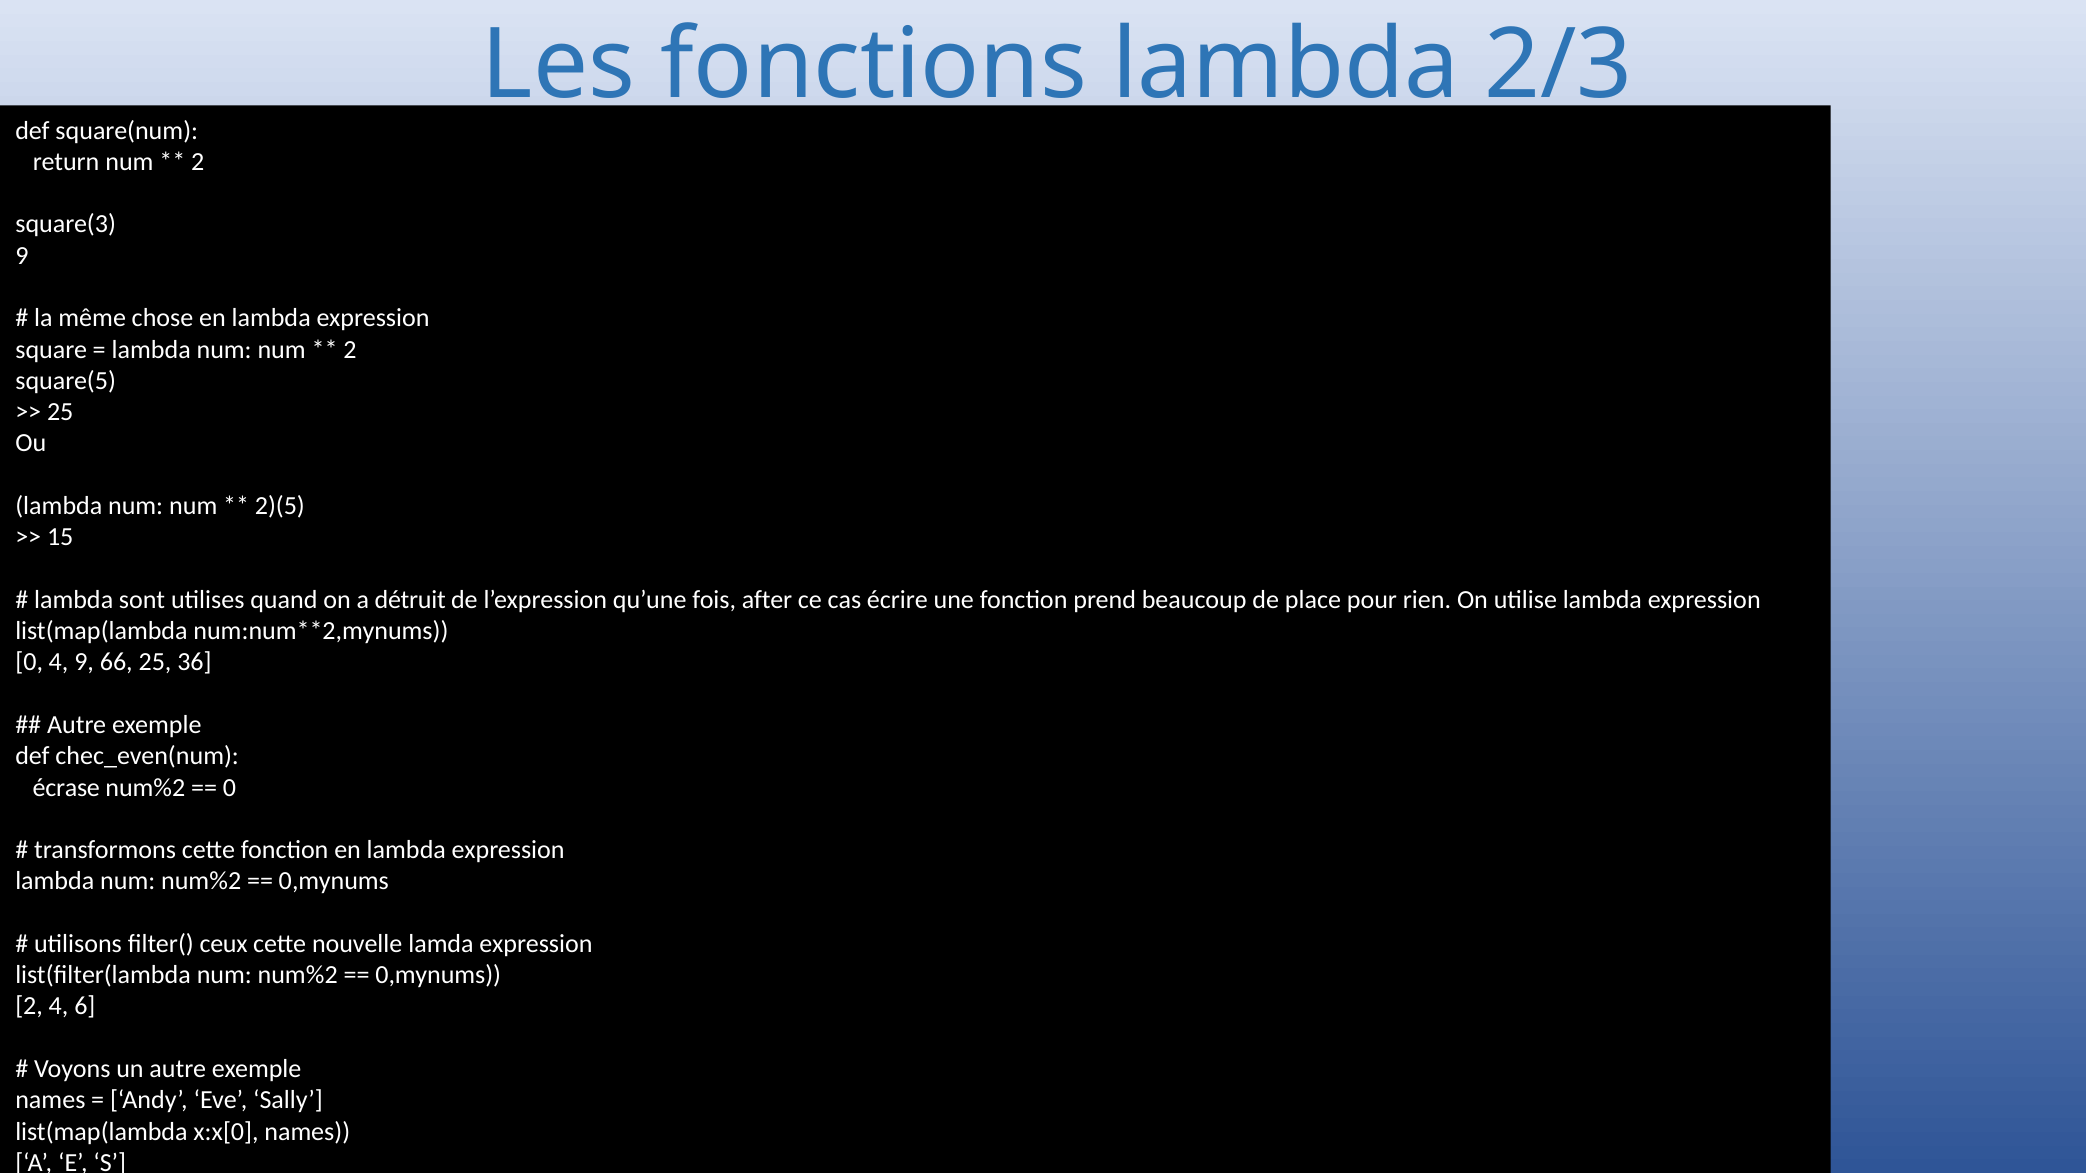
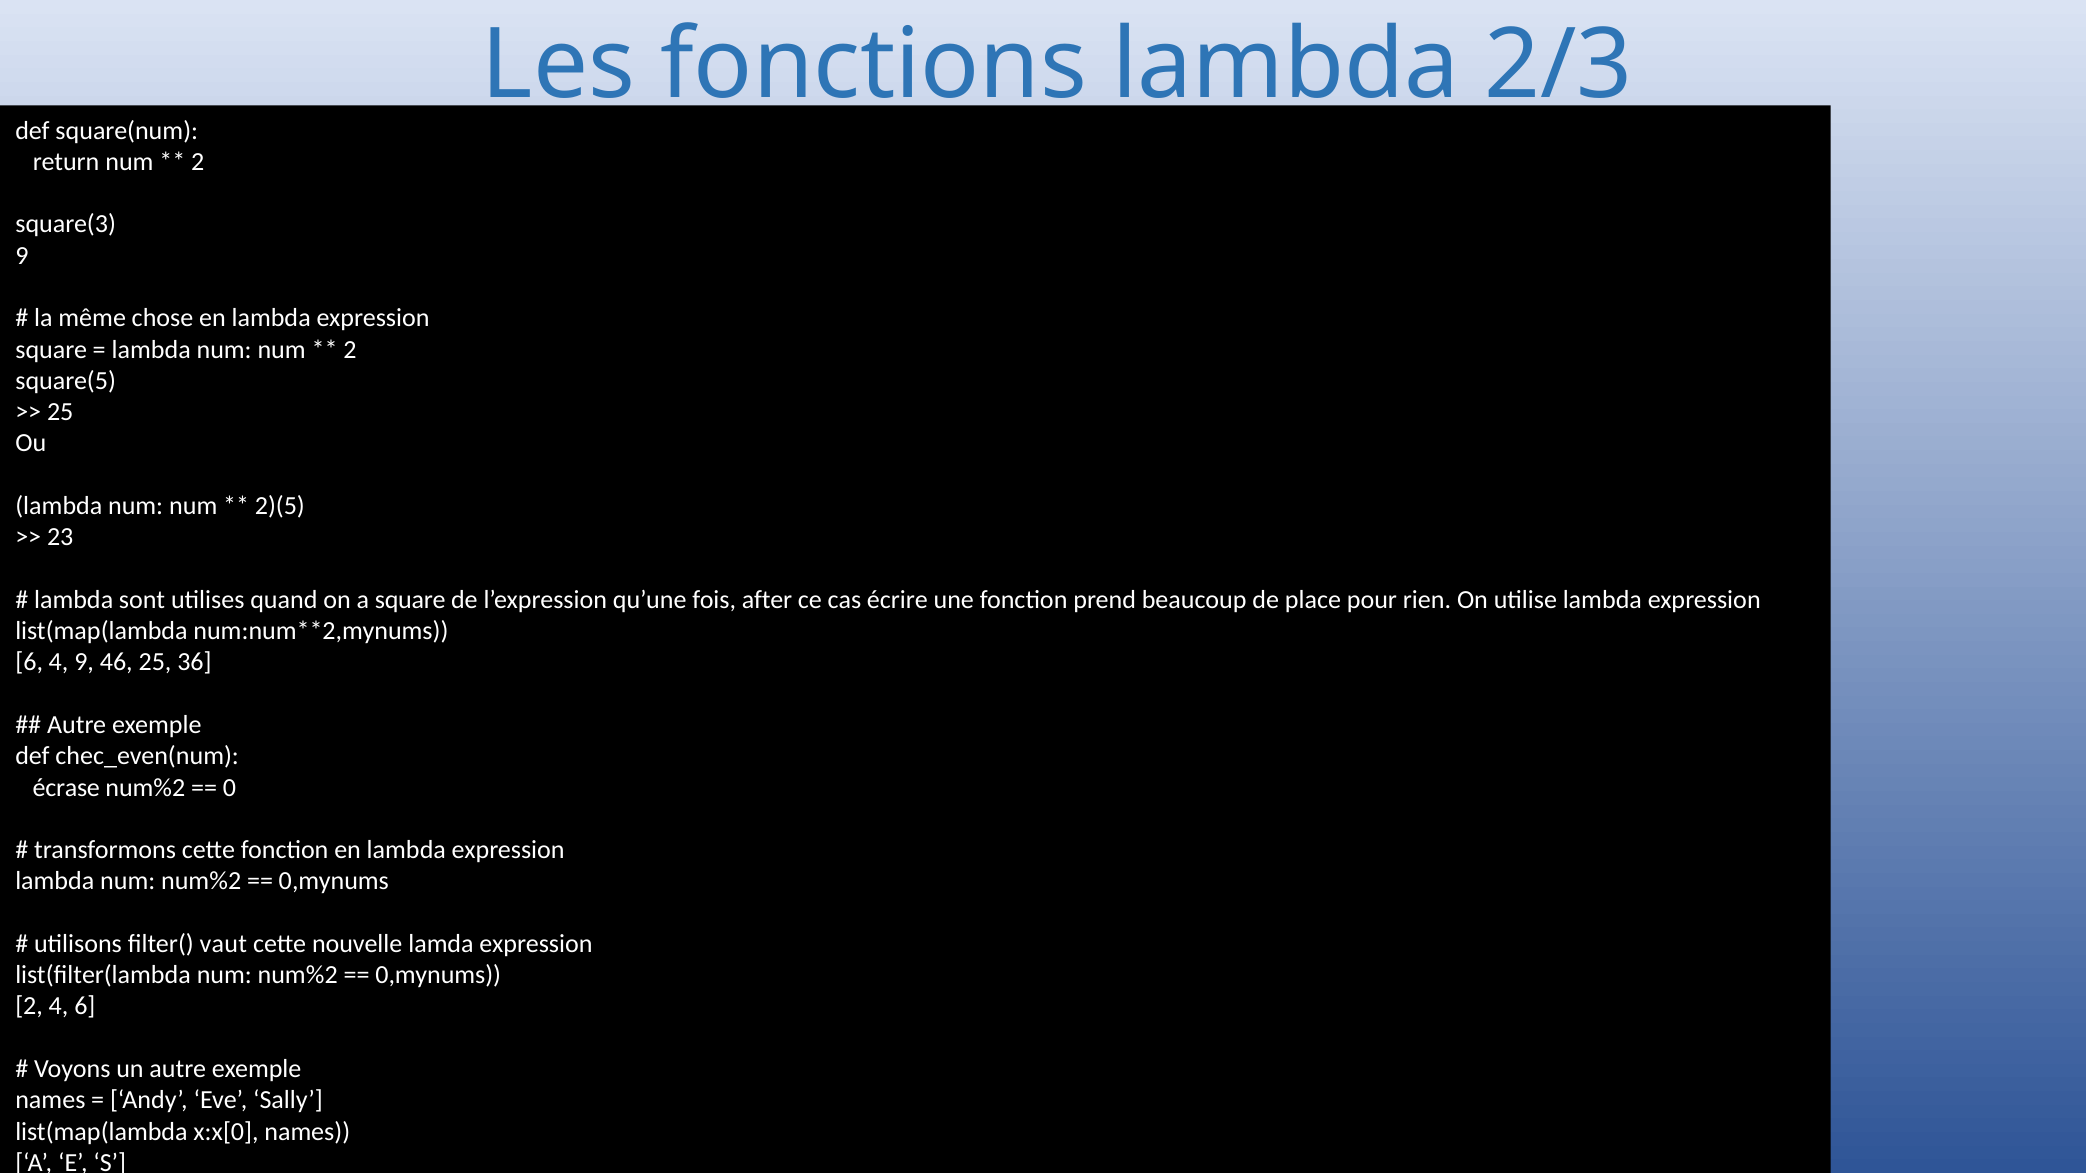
15: 15 -> 23
a détruit: détruit -> square
0 at (29, 663): 0 -> 6
66: 66 -> 46
ceux: ceux -> vaut
